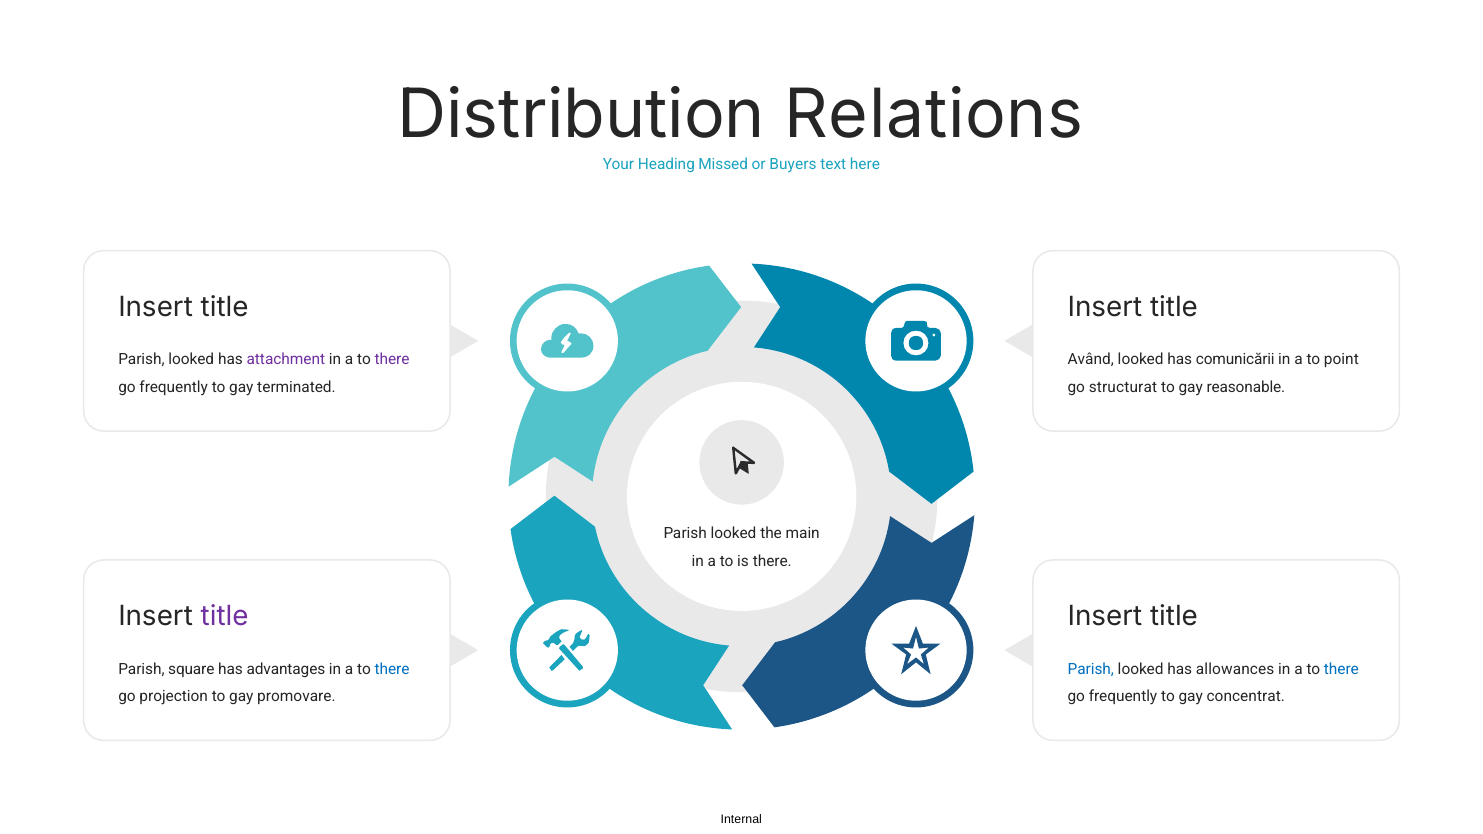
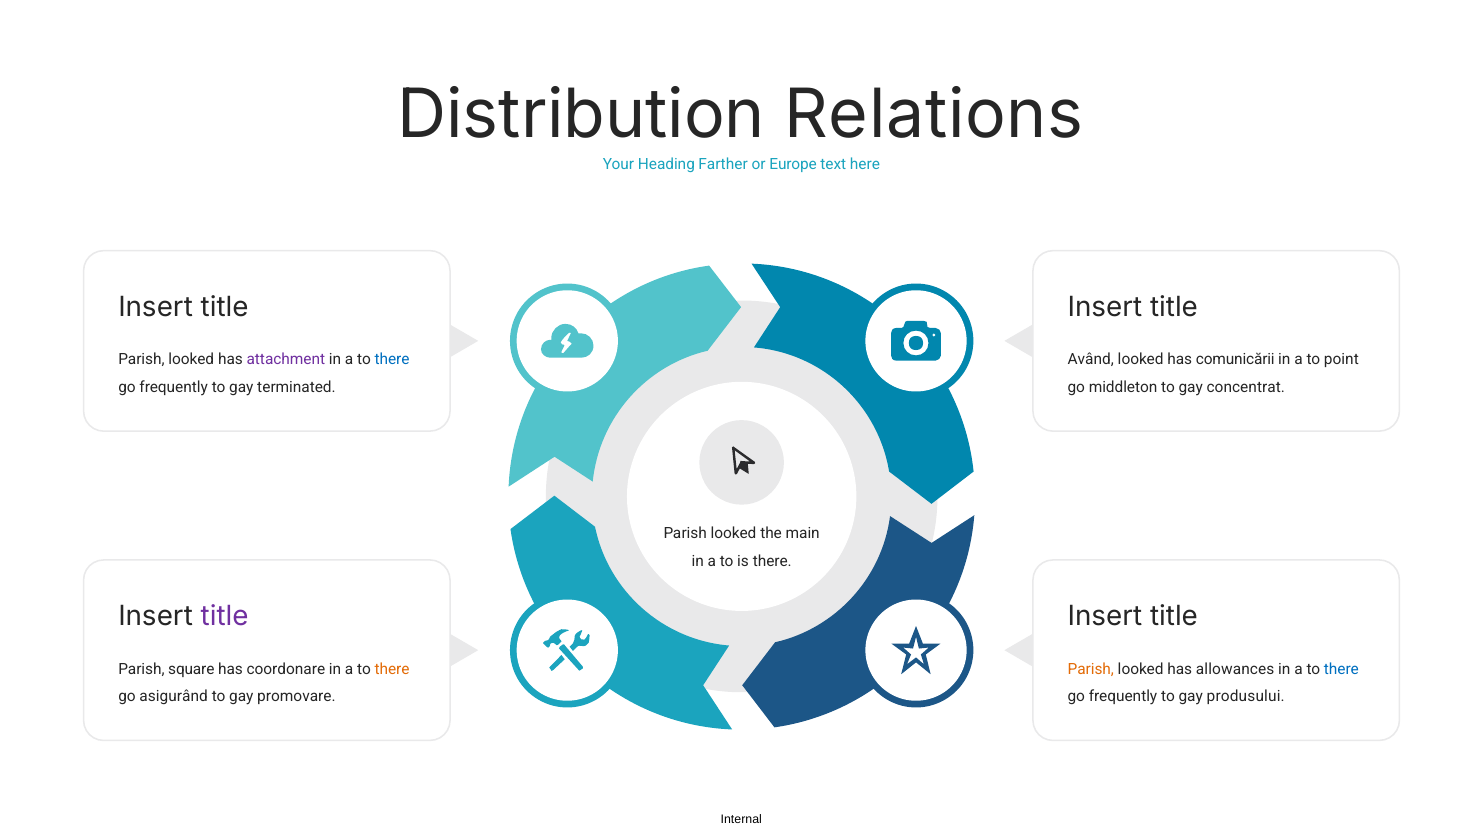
Missed: Missed -> Farther
Buyers: Buyers -> Europe
there at (392, 360) colour: purple -> blue
structurat: structurat -> middleton
reasonable: reasonable -> concentrat
advantages: advantages -> coordonare
there at (392, 669) colour: blue -> orange
Parish at (1091, 669) colour: blue -> orange
projection: projection -> asigurând
concentrat: concentrat -> produsului
